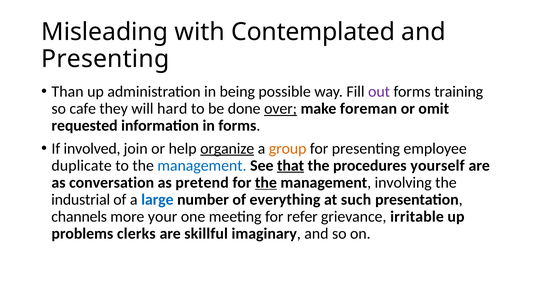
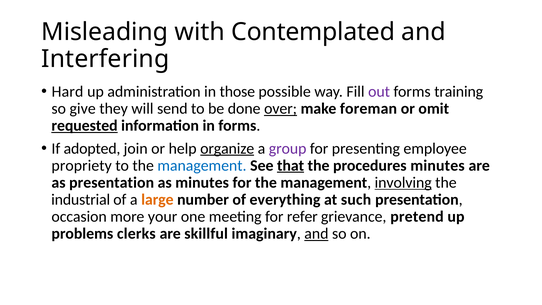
Presenting at (105, 59): Presenting -> Interfering
Than: Than -> Hard
being: being -> those
cafe: cafe -> give
hard: hard -> send
requested underline: none -> present
involved: involved -> adopted
group colour: orange -> purple
duplicate: duplicate -> propriety
procedures yourself: yourself -> minutes
as conversation: conversation -> presentation
as pretend: pretend -> minutes
the at (266, 182) underline: present -> none
involving underline: none -> present
large colour: blue -> orange
channels: channels -> occasion
irritable: irritable -> pretend
and at (316, 234) underline: none -> present
